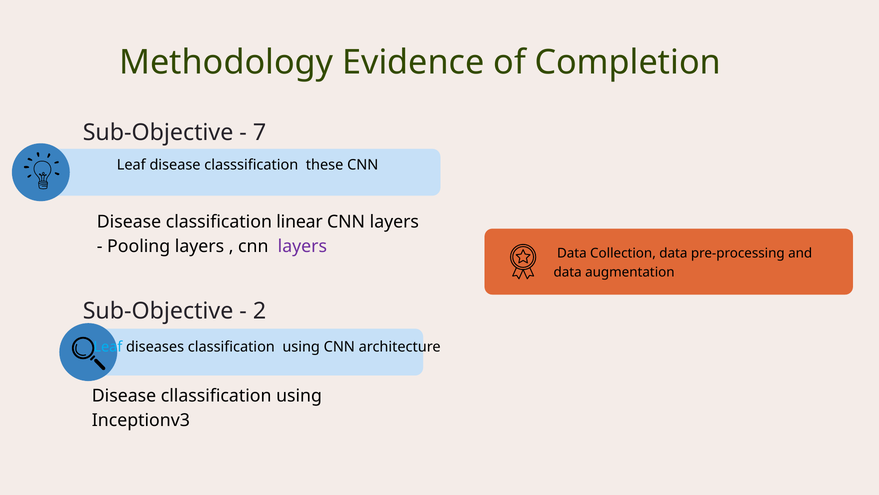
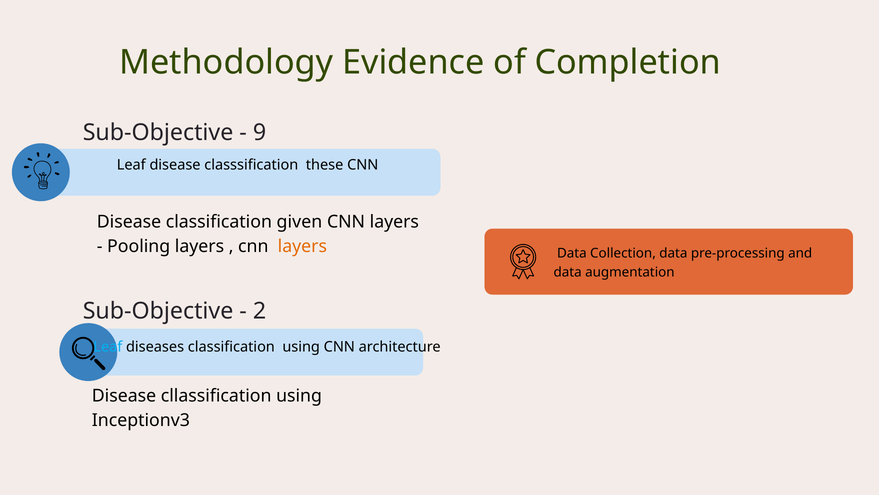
7: 7 -> 9
linear: linear -> given
layers at (302, 246) colour: purple -> orange
